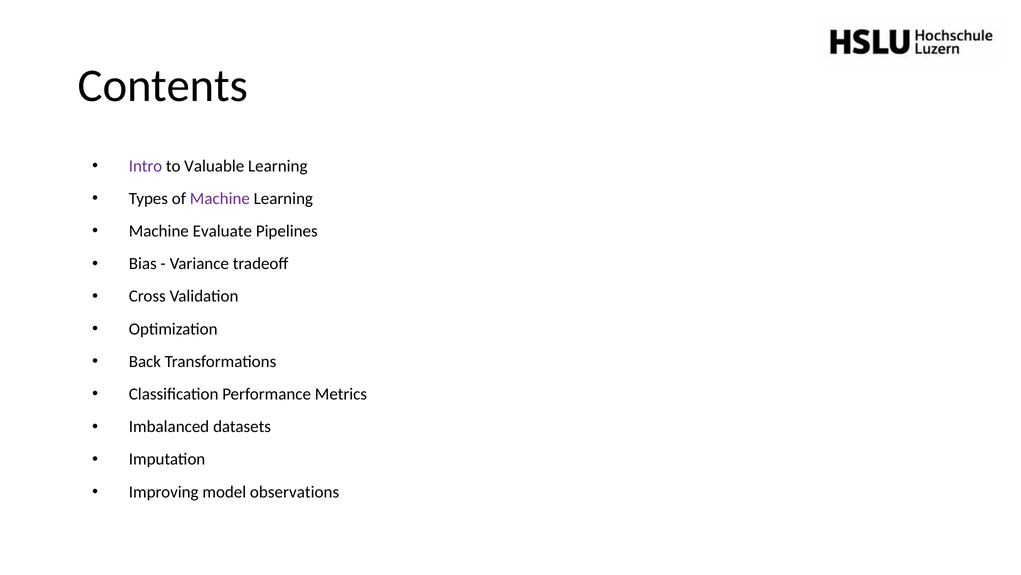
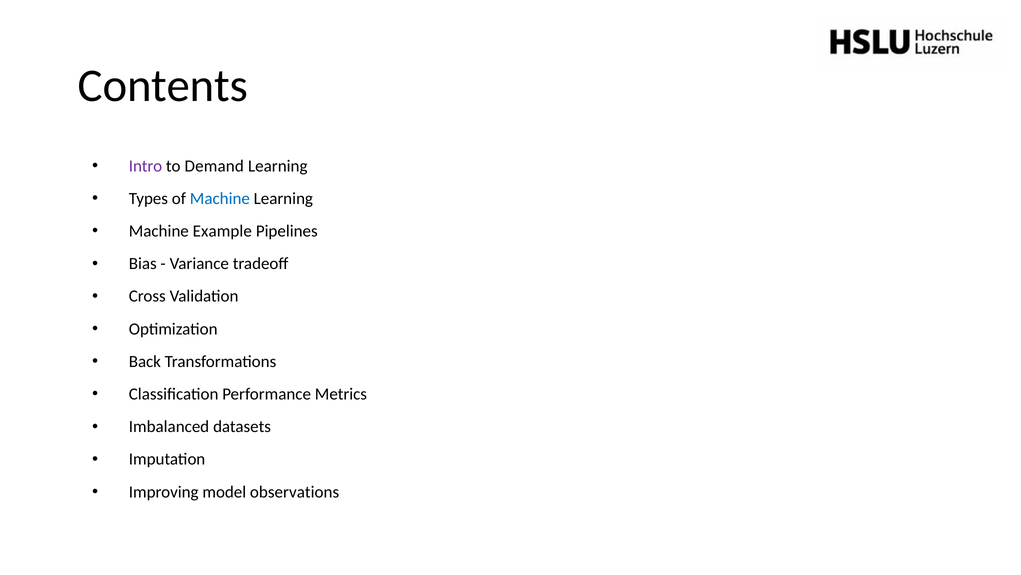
Valuable: Valuable -> Demand
Machine at (220, 198) colour: purple -> blue
Evaluate: Evaluate -> Example
